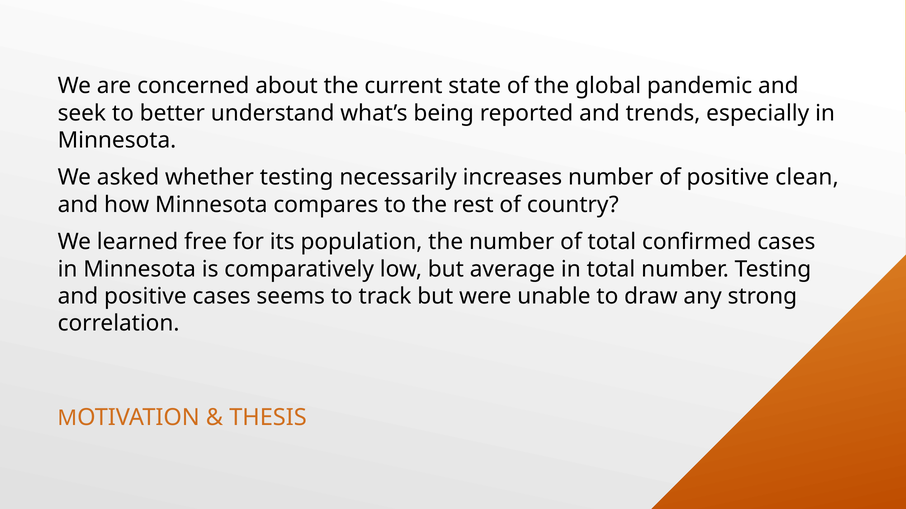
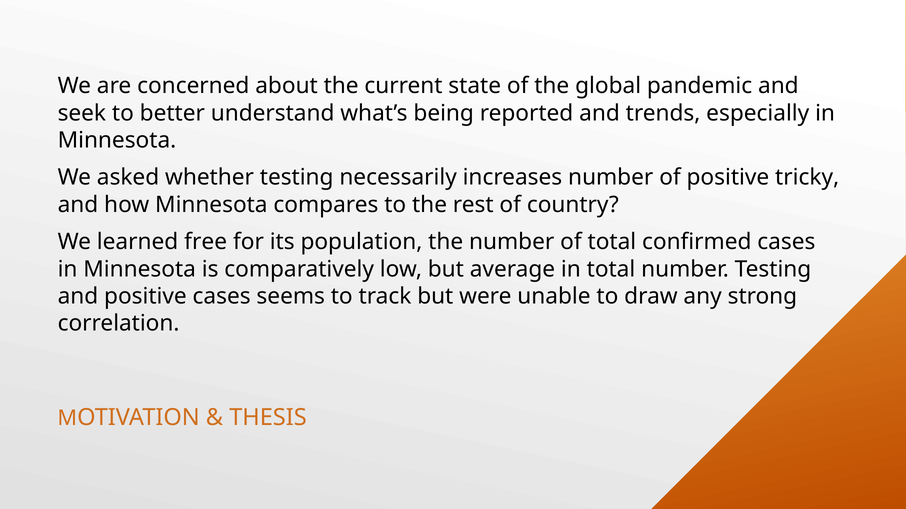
clean: clean -> tricky
